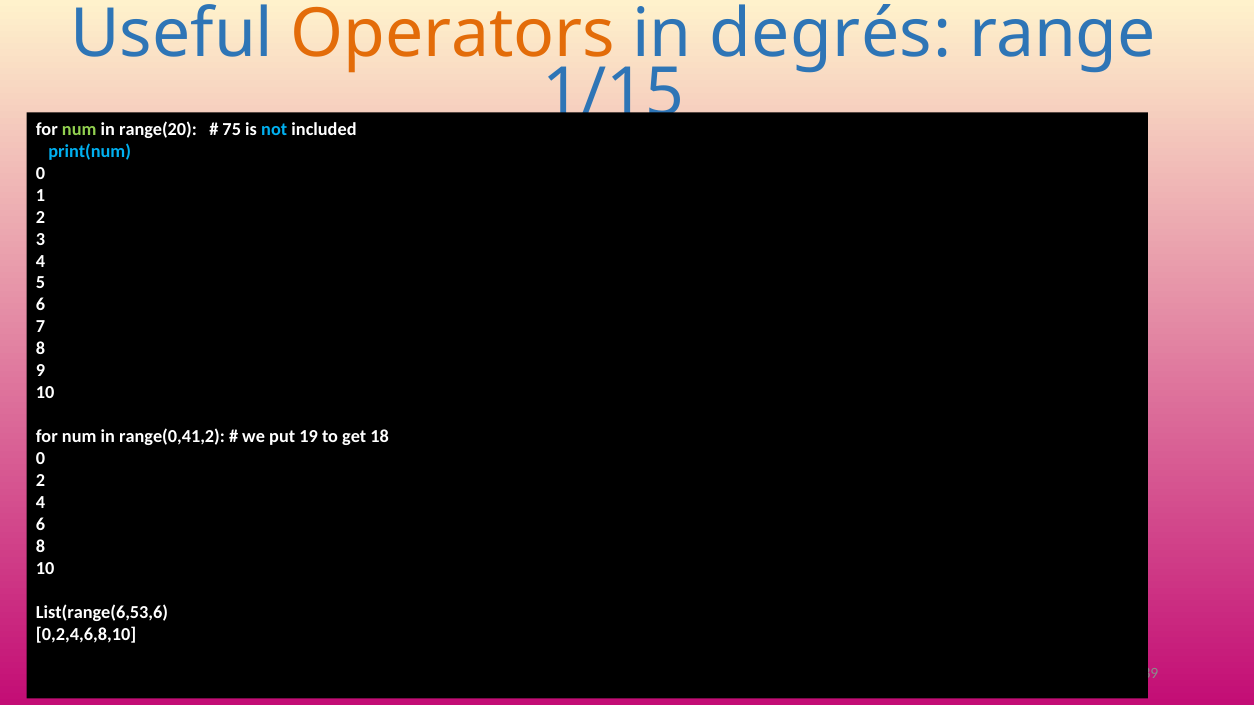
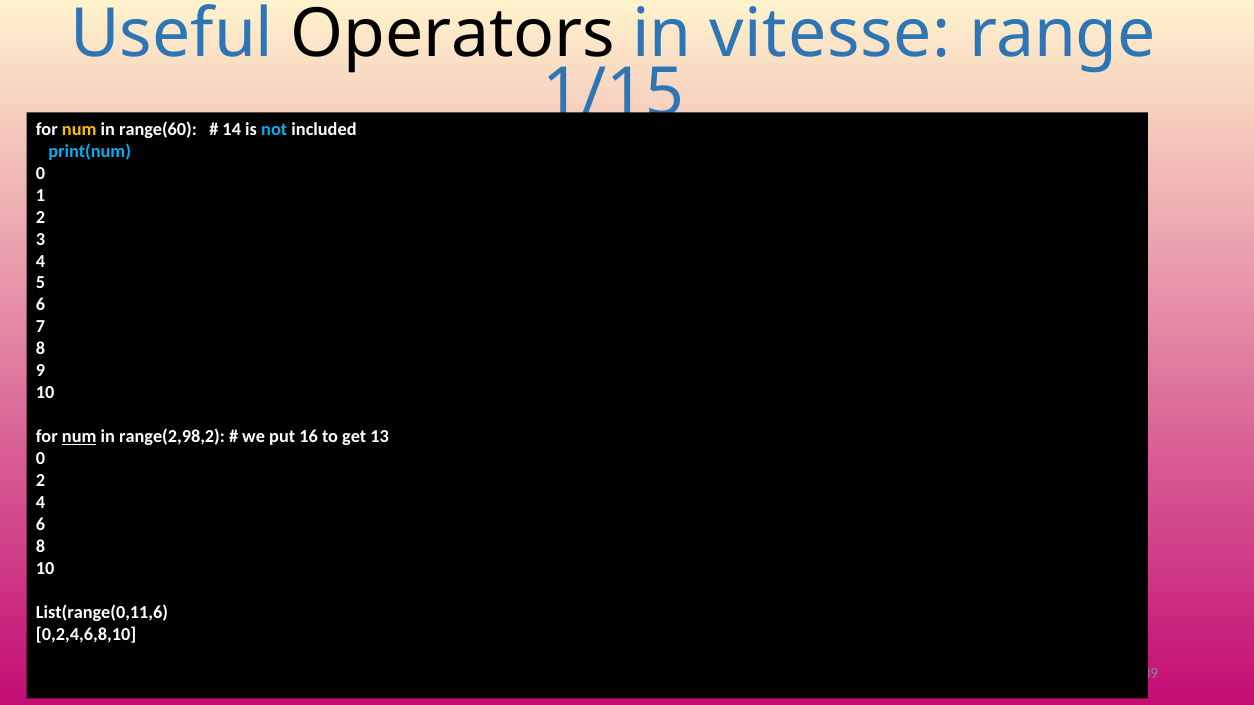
Operators colour: orange -> black
degrés: degrés -> vitesse
num at (79, 129) colour: light green -> yellow
range(20: range(20 -> range(60
75: 75 -> 14
num at (79, 437) underline: none -> present
range(0,41,2: range(0,41,2 -> range(2,98,2
19: 19 -> 16
18: 18 -> 13
List(range(6,53,6: List(range(6,53,6 -> List(range(0,11,6
